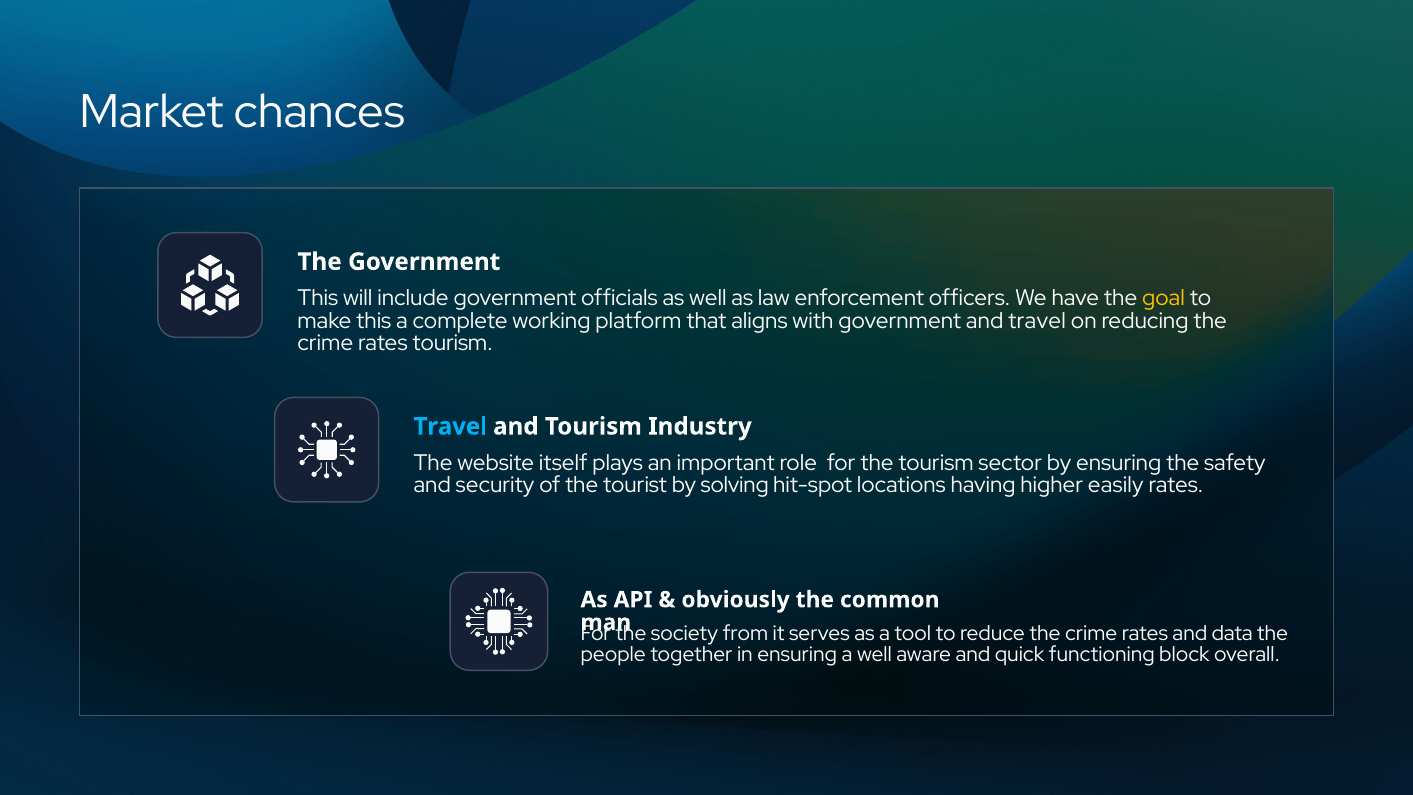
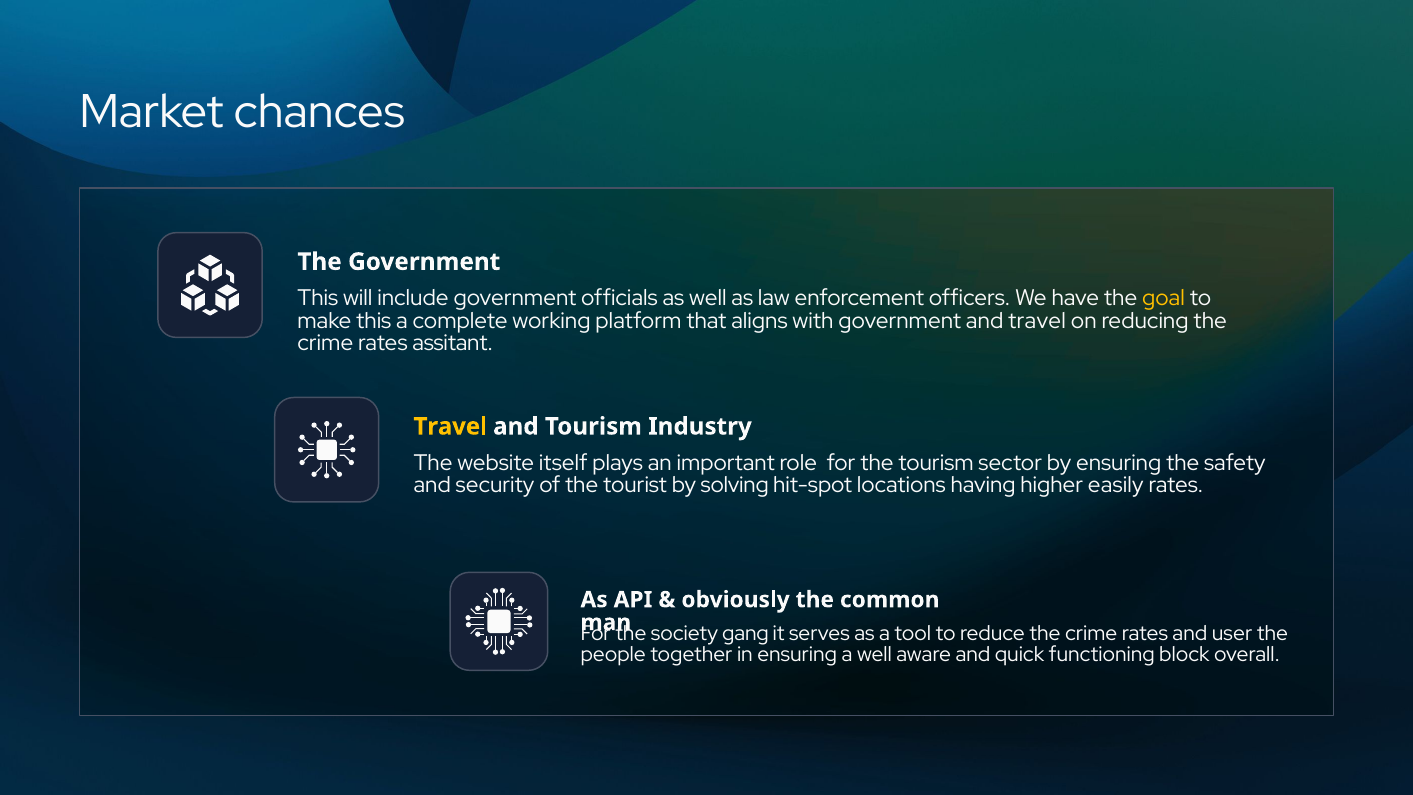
rates tourism: tourism -> assitant
Travel at (450, 426) colour: light blue -> yellow
from: from -> gang
data: data -> user
